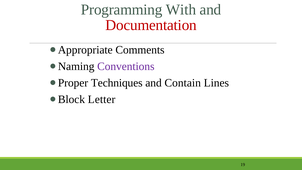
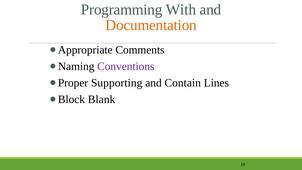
Documentation colour: red -> orange
Techniques: Techniques -> Supporting
Letter: Letter -> Blank
